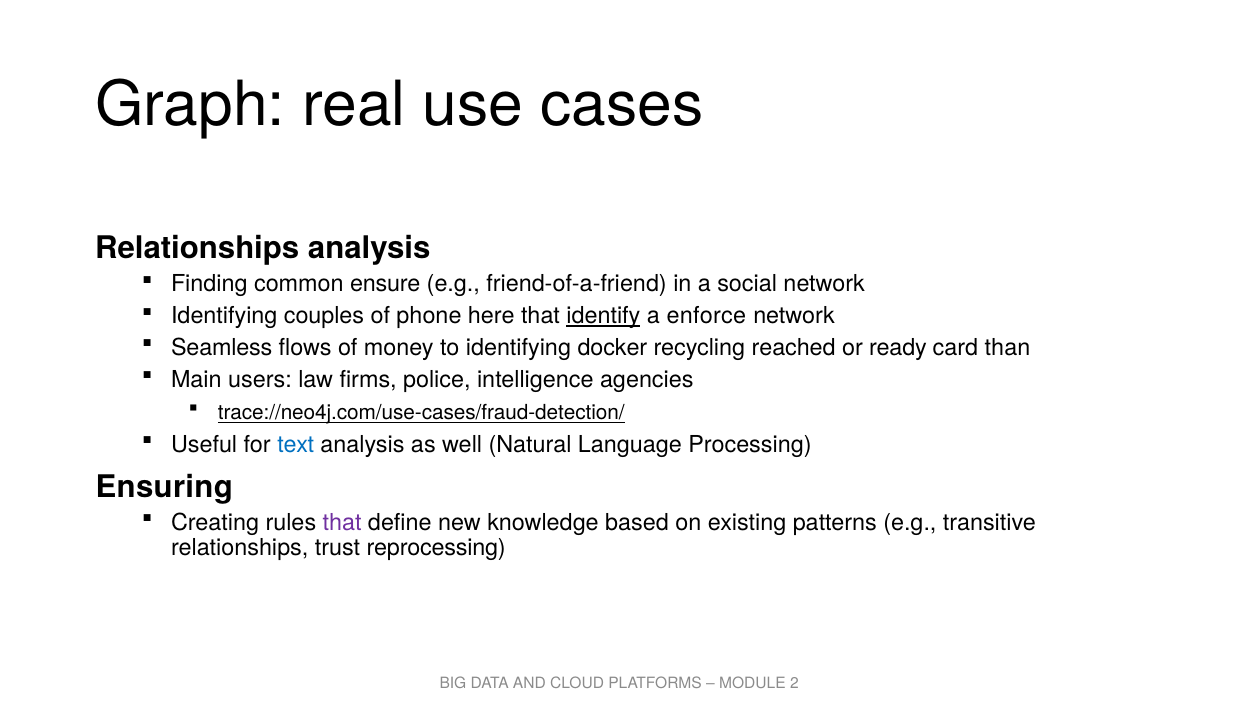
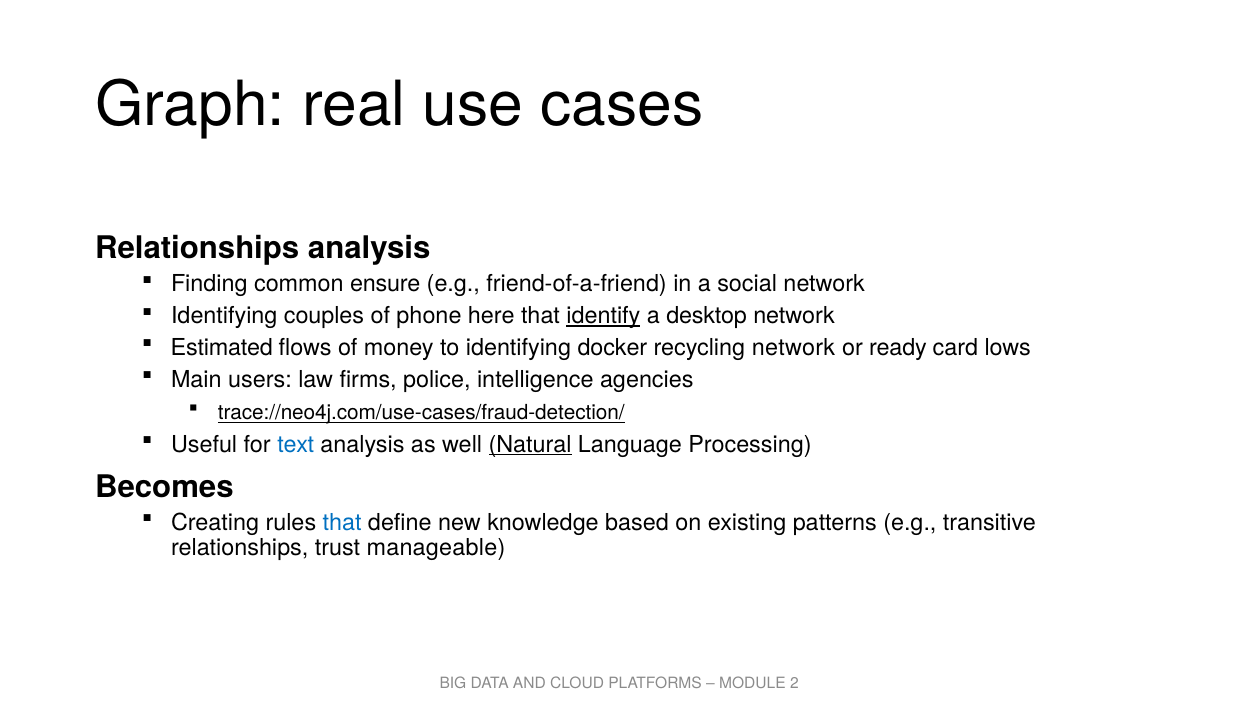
enforce: enforce -> desktop
Seamless: Seamless -> Estimated
recycling reached: reached -> network
than: than -> lows
Natural underline: none -> present
Ensuring: Ensuring -> Becomes
that at (342, 523) colour: purple -> blue
reprocessing: reprocessing -> manageable
